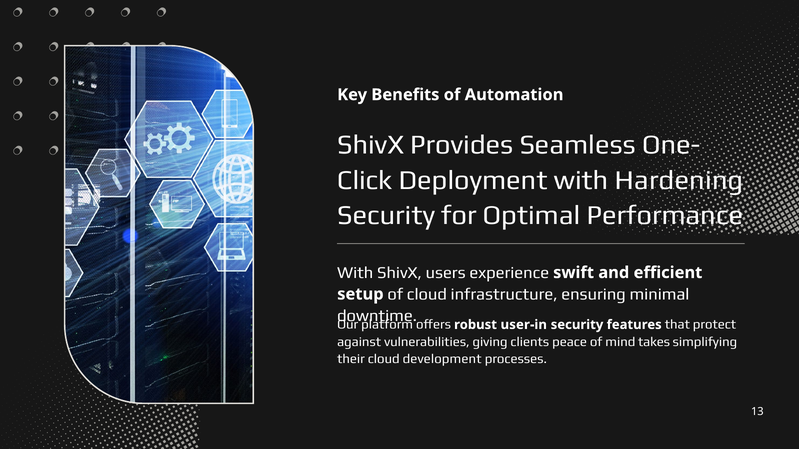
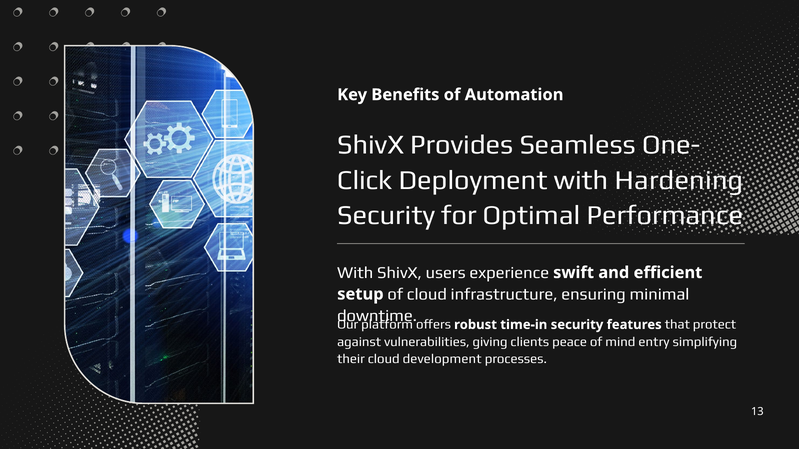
user-in: user-in -> time-in
takes: takes -> entry
